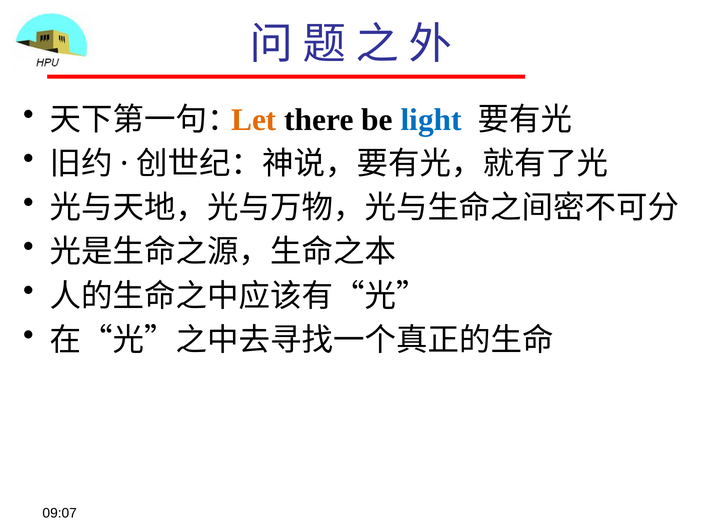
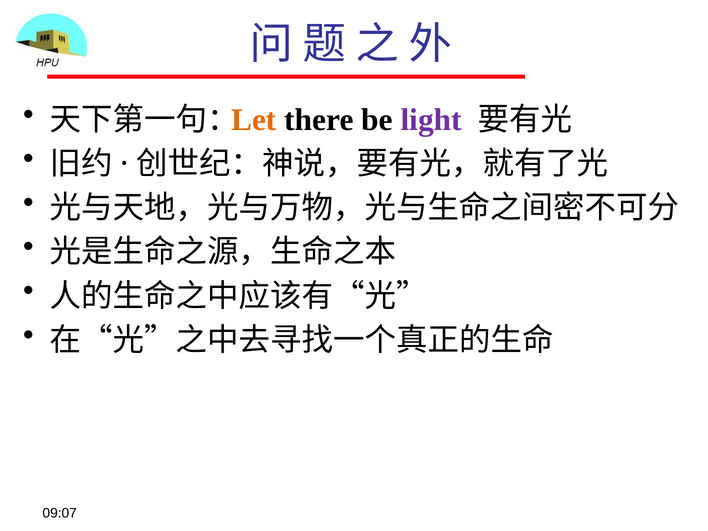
light colour: blue -> purple
